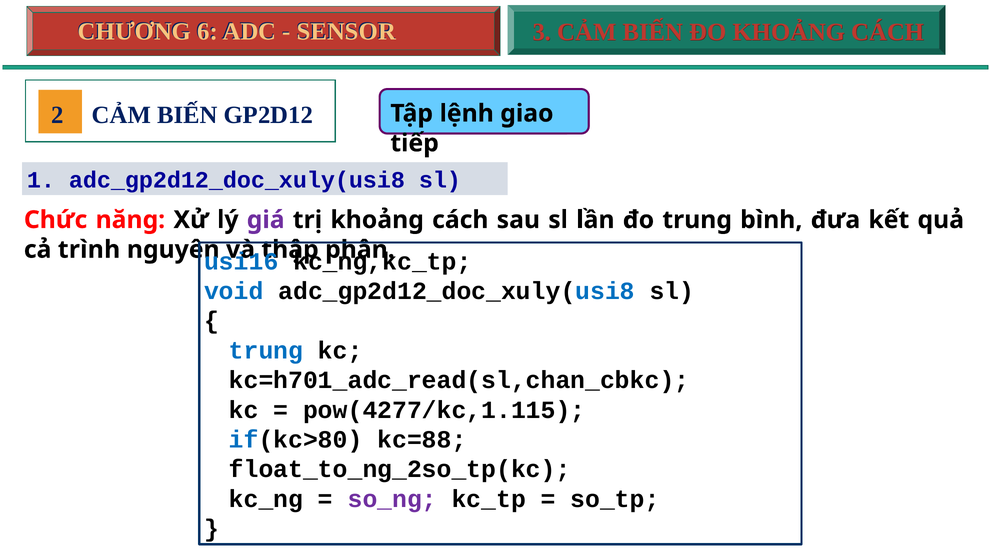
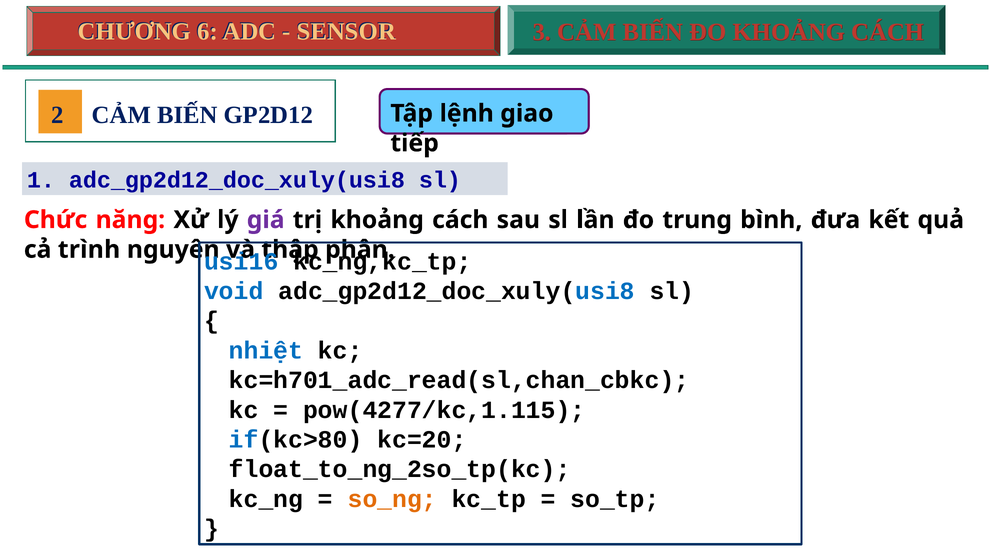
trung at (266, 350): trung -> nhiệt
kc=88: kc=88 -> kc=20
so_ng colour: purple -> orange
